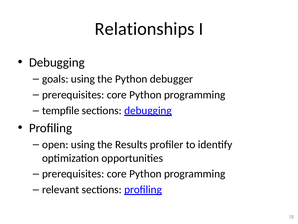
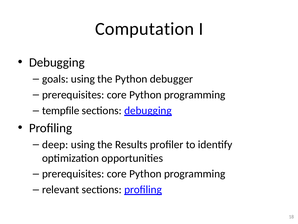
Relationships: Relationships -> Computation
open: open -> deep
